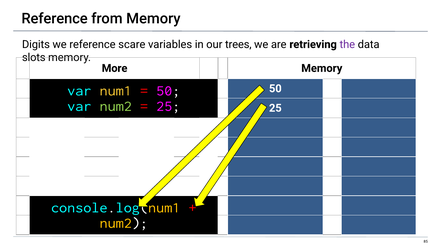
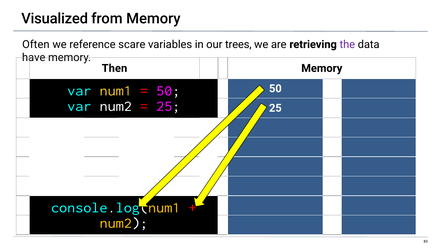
Reference at (55, 19): Reference -> Visualized
Digits: Digits -> Often
slots: slots -> have
More: More -> Then
num2 at (116, 106) colour: light green -> white
